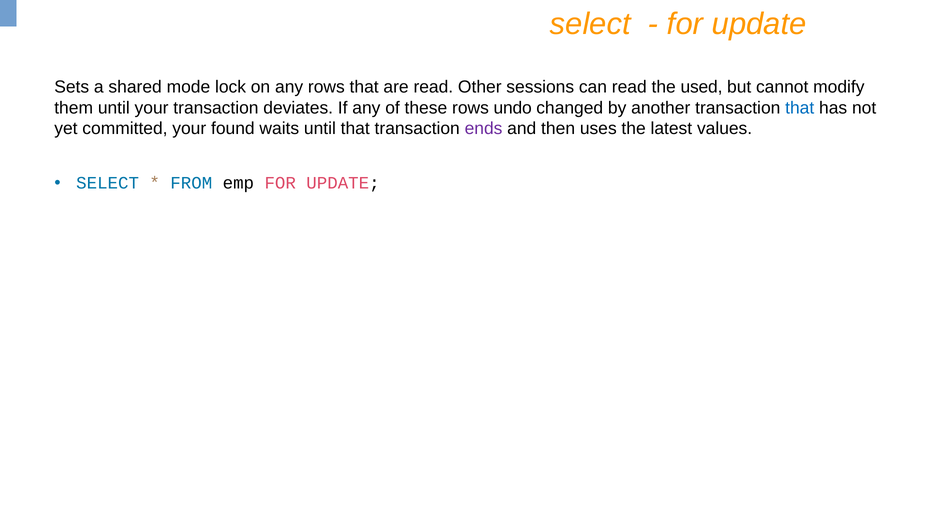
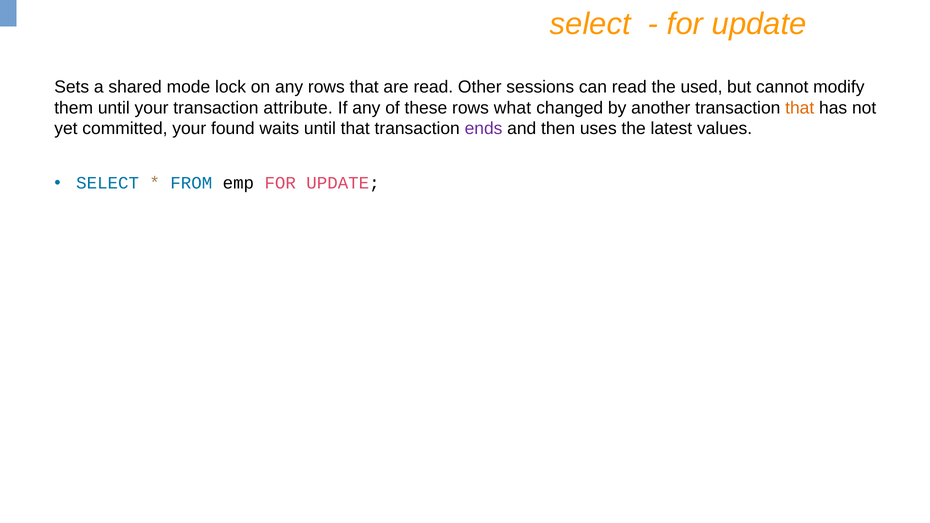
deviates: deviates -> attribute
undo: undo -> what
that at (800, 108) colour: blue -> orange
